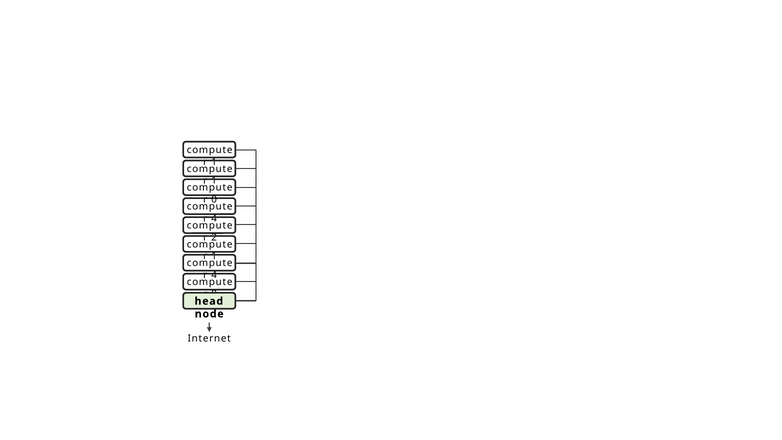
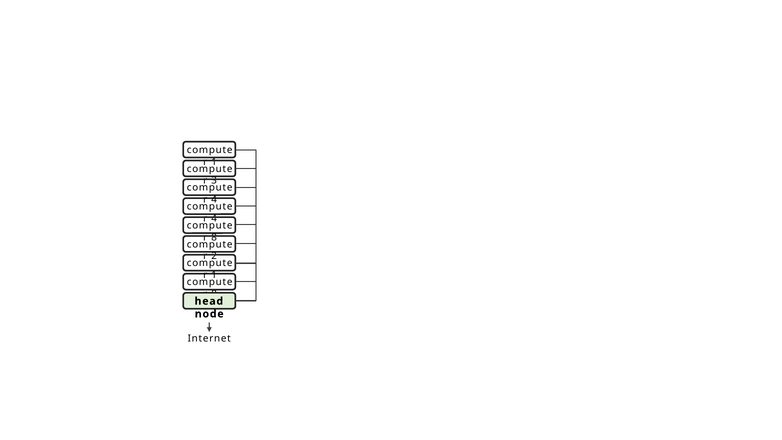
1 at (214, 181): 1 -> 3
0 at (214, 199): 0 -> 4
2 at (214, 237): 2 -> 8
1 at (214, 256): 1 -> 2
4 at (214, 275): 4 -> 1
